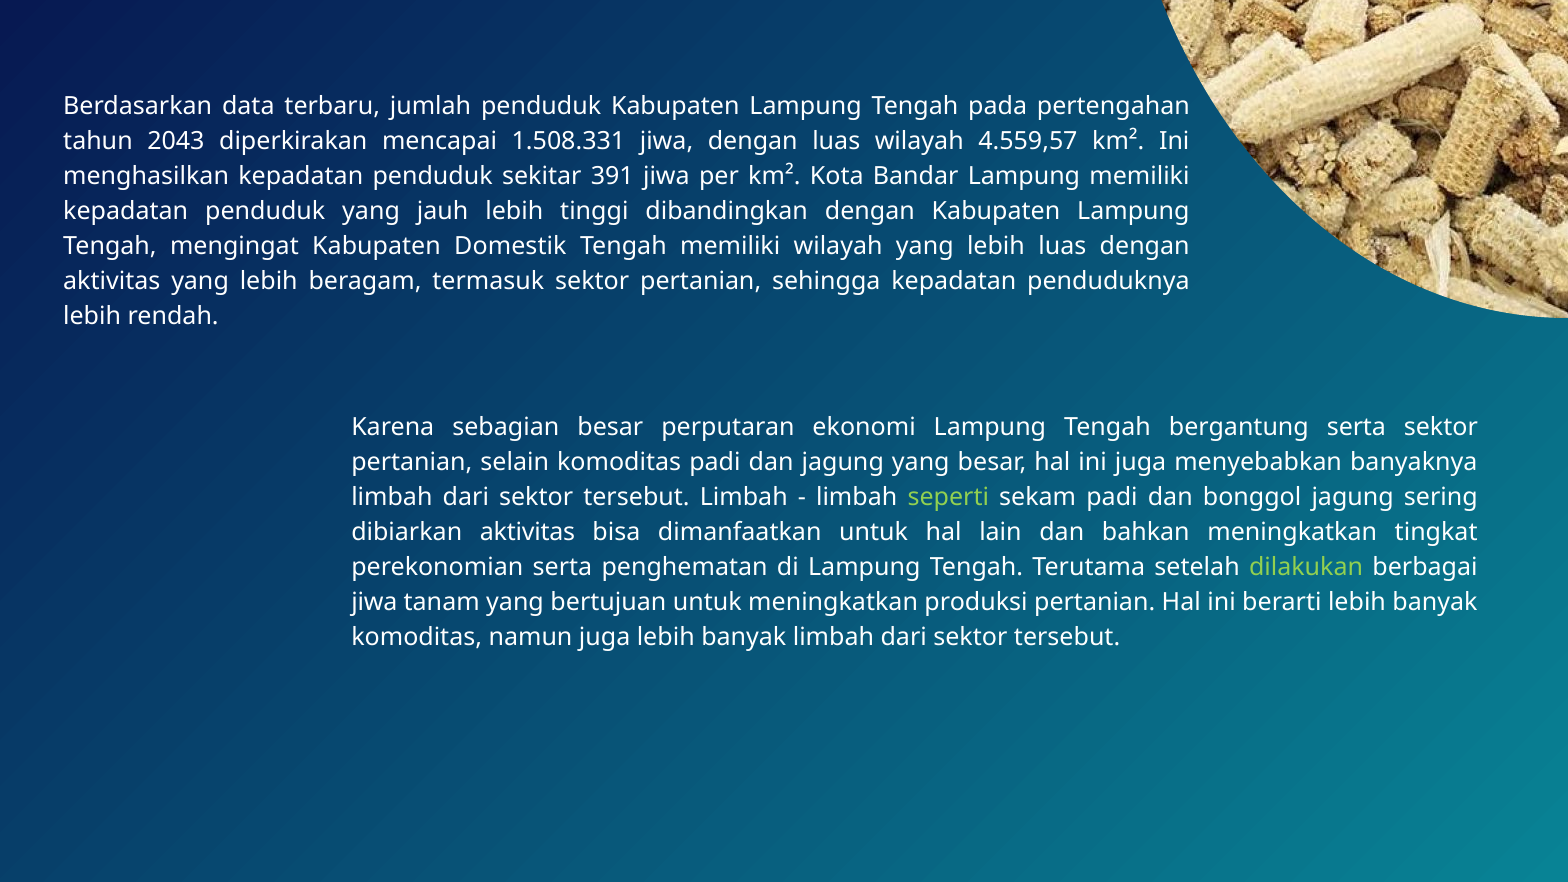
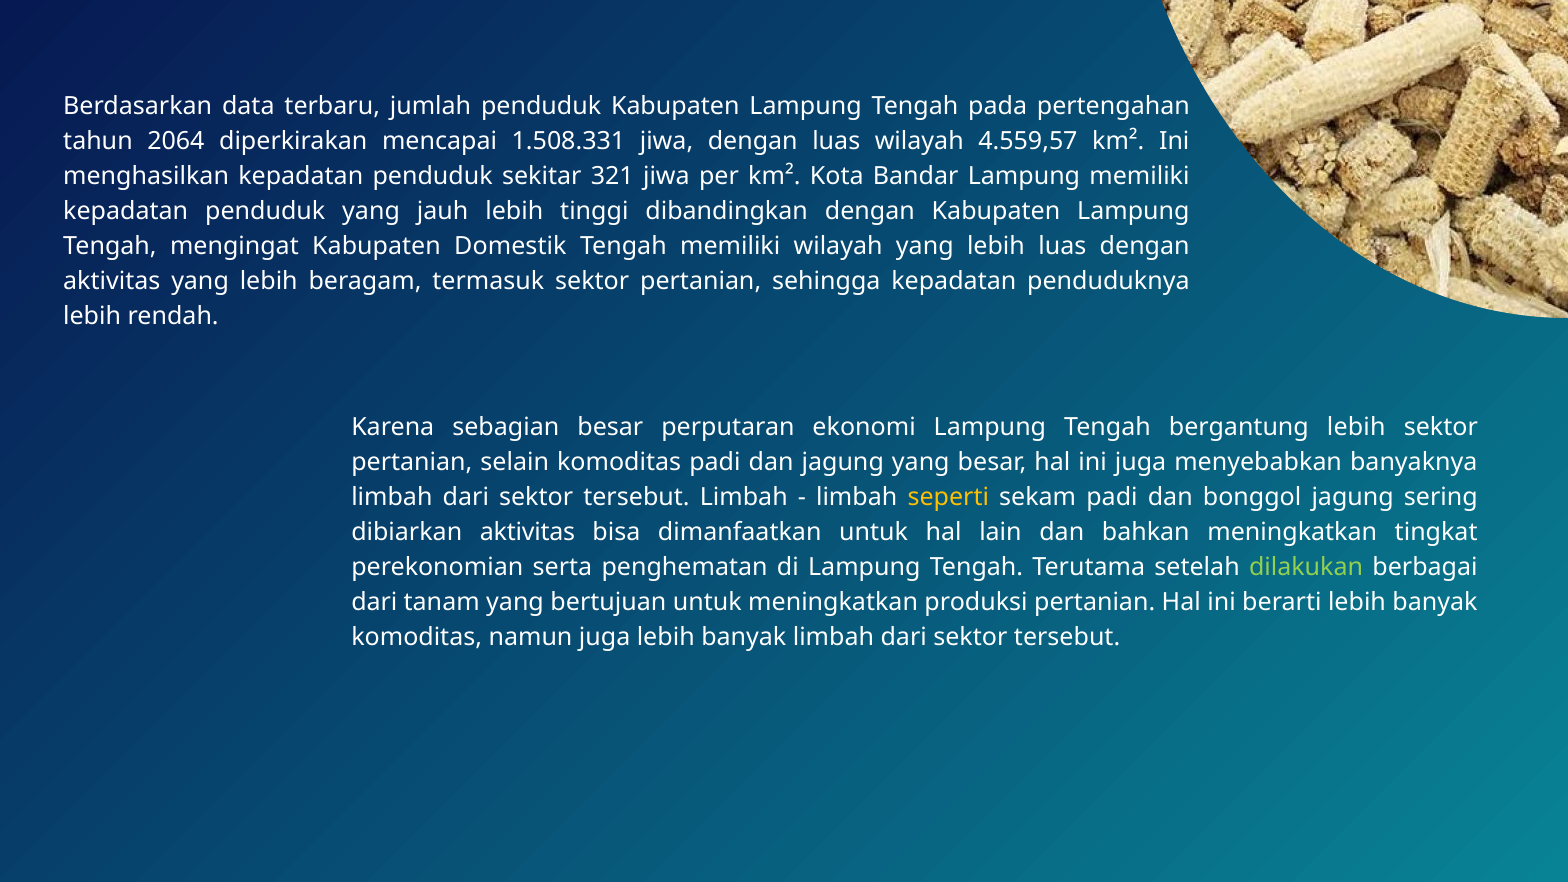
2043: 2043 -> 2064
391: 391 -> 321
bergantung serta: serta -> lebih
seperti colour: light green -> yellow
jiwa at (374, 602): jiwa -> dari
